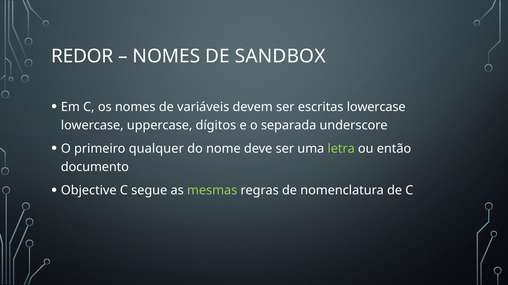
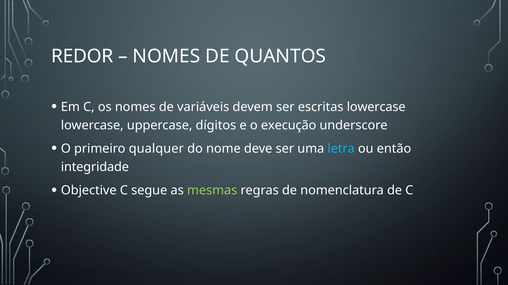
SANDBOX: SANDBOX -> QUANTOS
separada: separada -> execução
letra colour: light green -> light blue
documento: documento -> integridade
